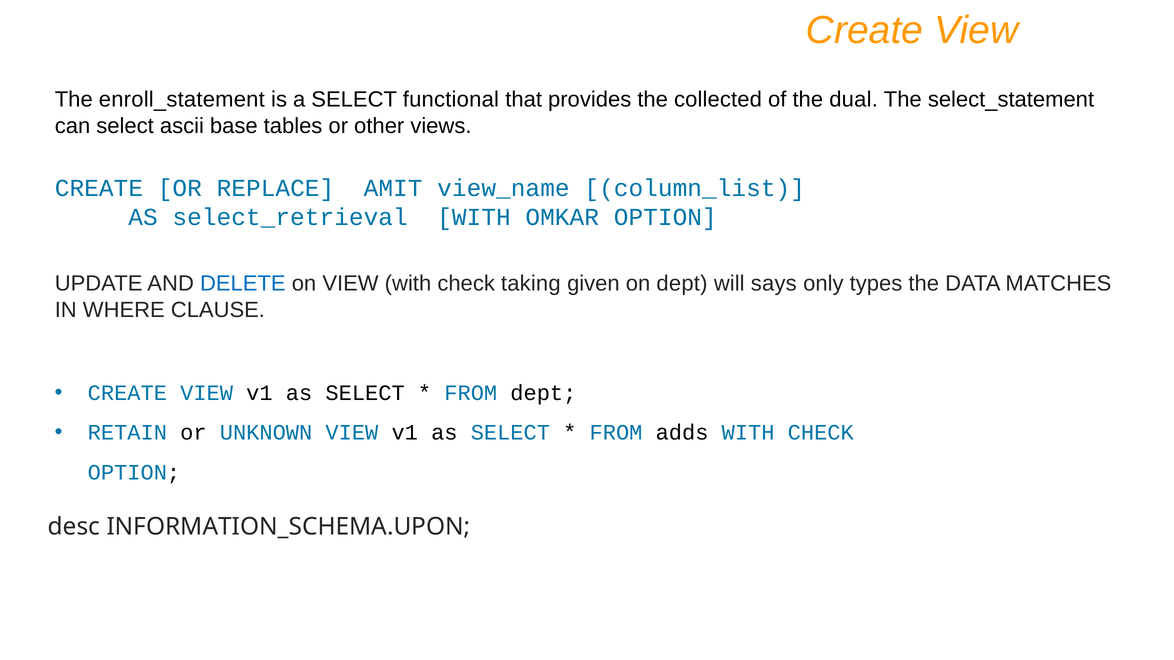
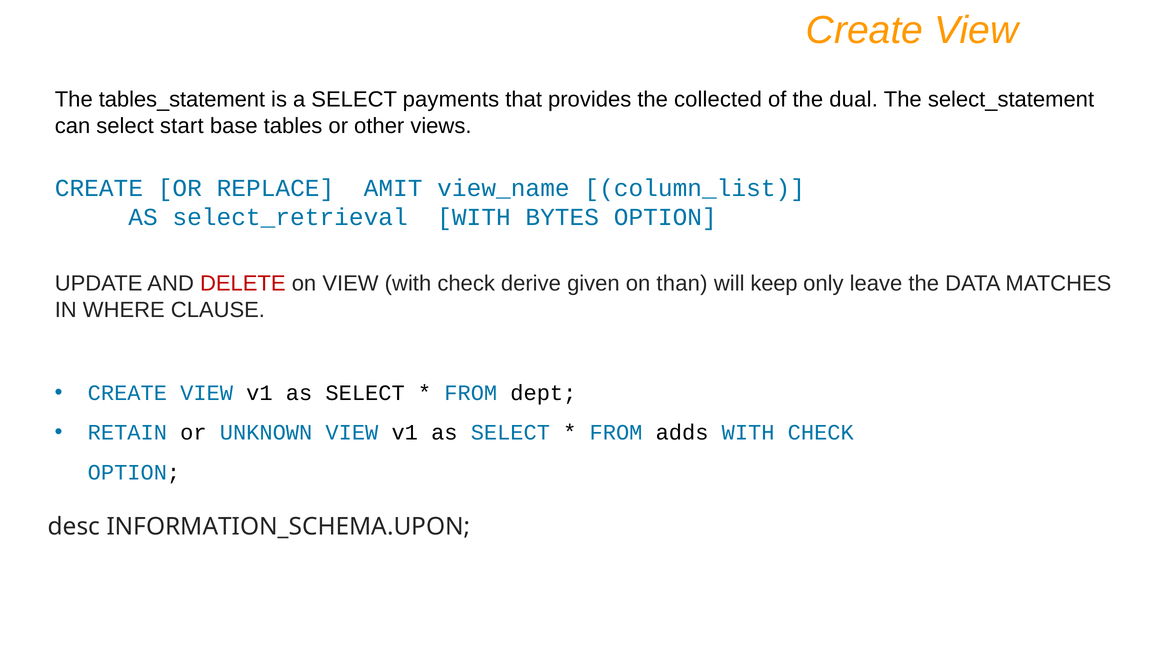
enroll_statement: enroll_statement -> tables_statement
functional: functional -> payments
ascii: ascii -> start
OMKAR: OMKAR -> BYTES
DELETE colour: blue -> red
taking: taking -> derive
on dept: dept -> than
says: says -> keep
types: types -> leave
